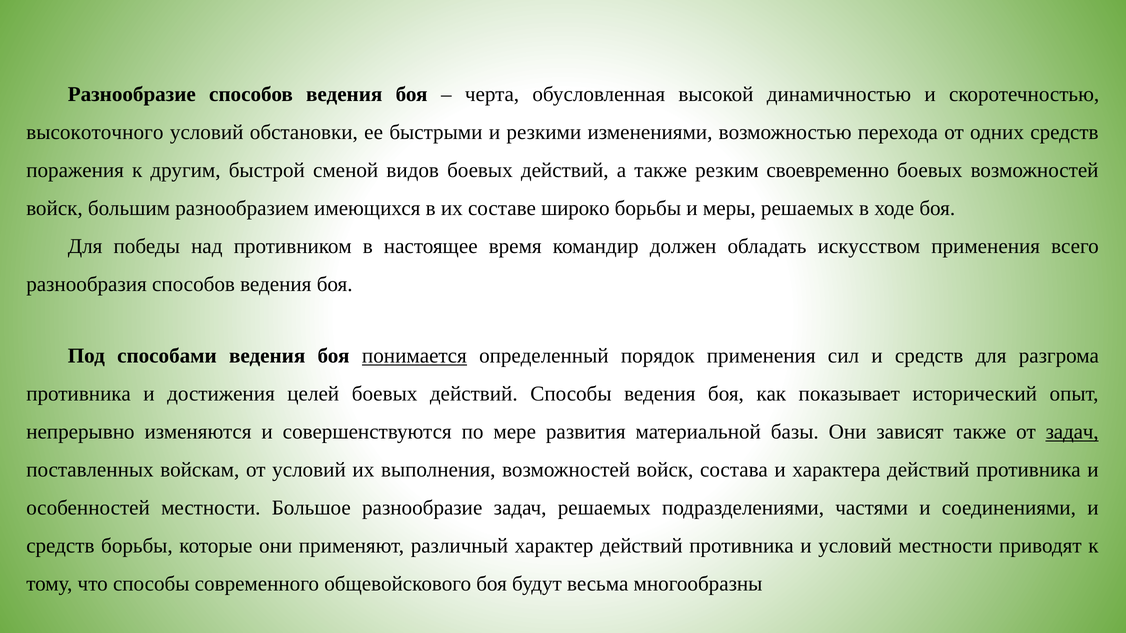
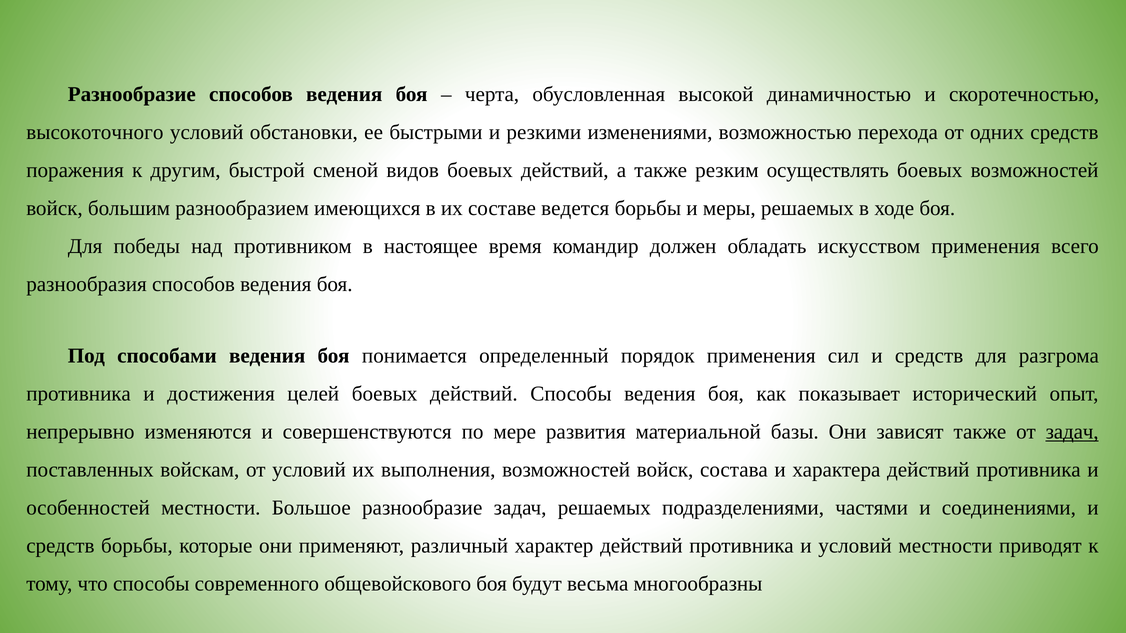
своевременно: своевременно -> осуществлять
широко: широко -> ведется
понимается underline: present -> none
